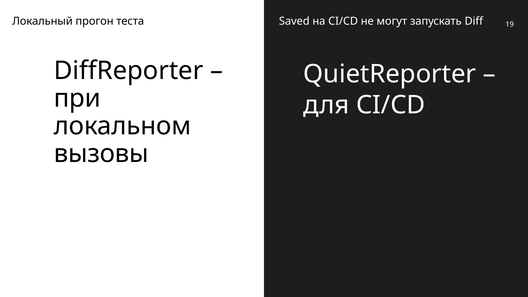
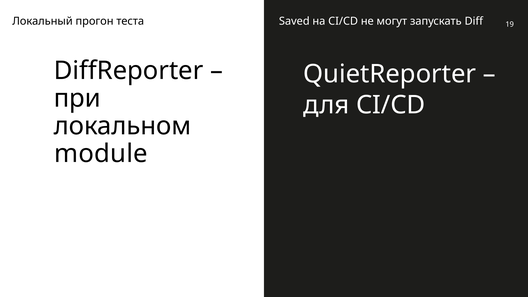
вызовы: вызовы -> module
